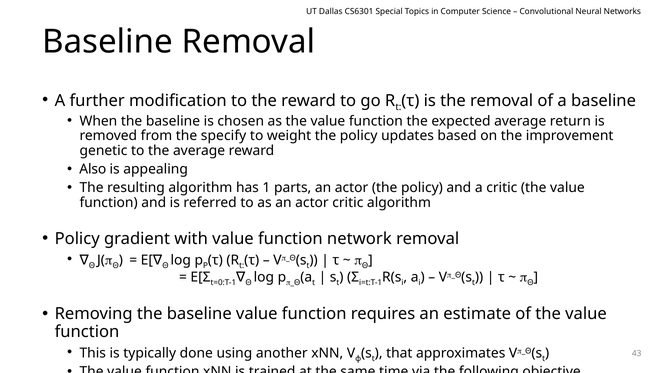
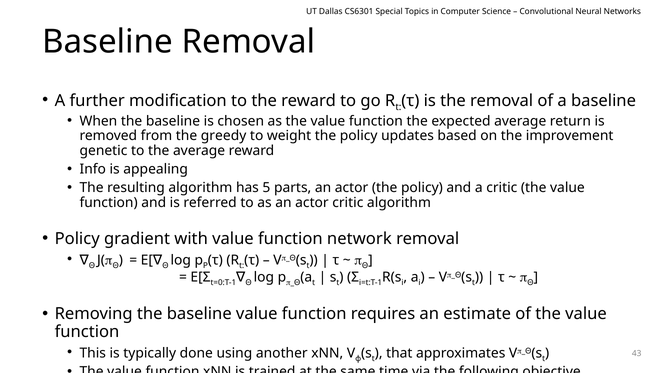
specify: specify -> greedy
Also: Also -> Info
1: 1 -> 5
